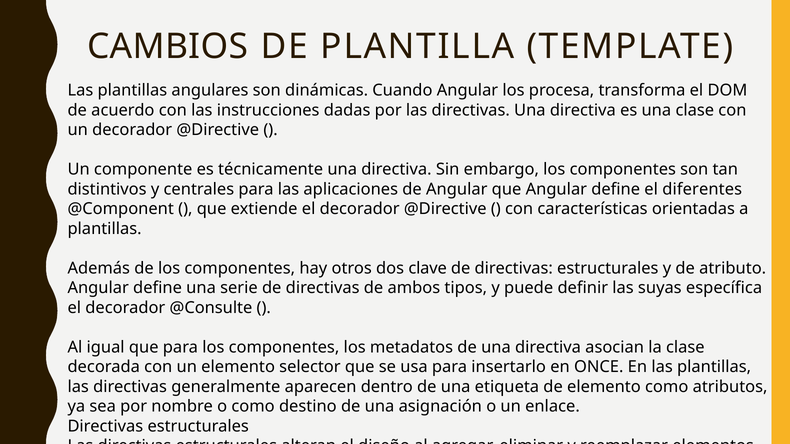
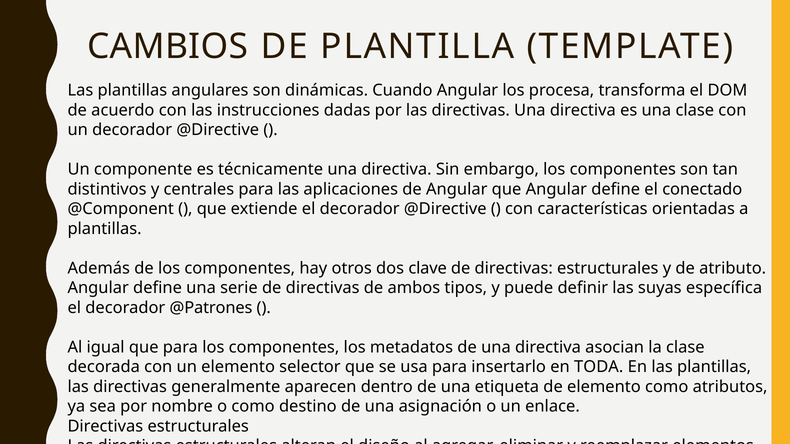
diferentes: diferentes -> conectado
@Consulte: @Consulte -> @Patrones
ONCE: ONCE -> TODA
